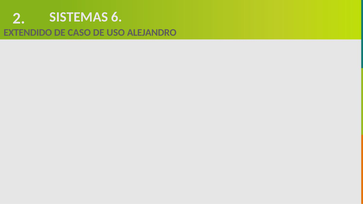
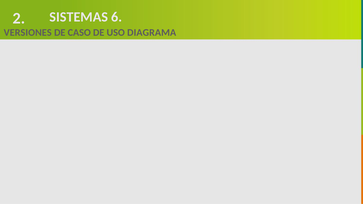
EXTENDIDO: EXTENDIDO -> VERSIONES
ALEJANDRO: ALEJANDRO -> DIAGRAMA
